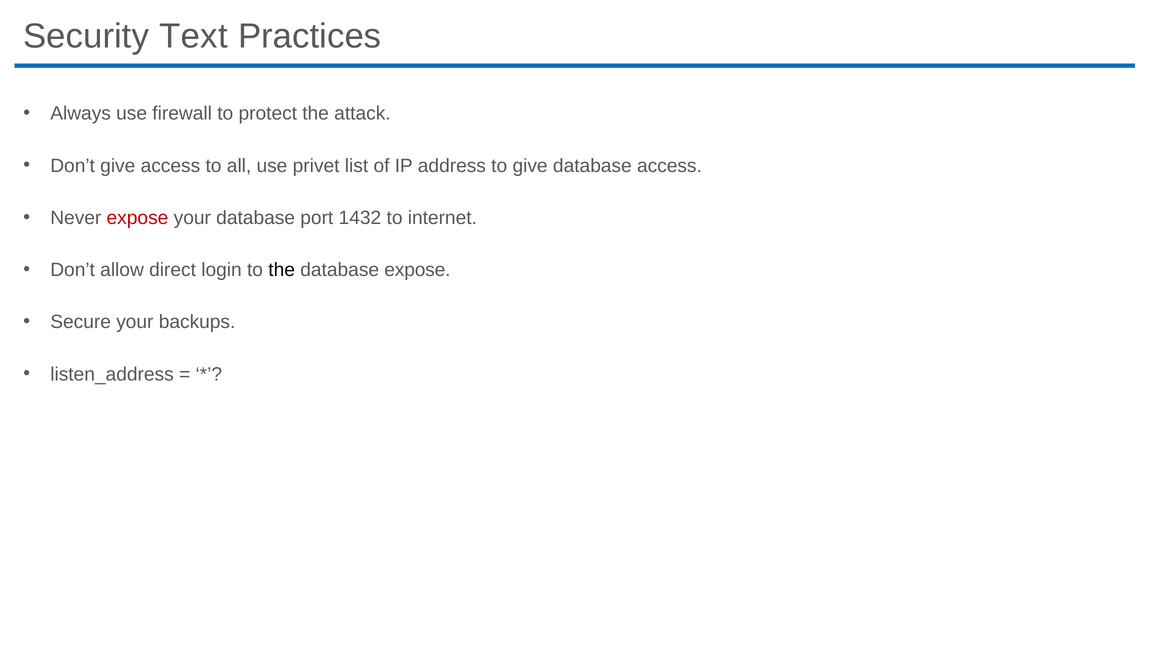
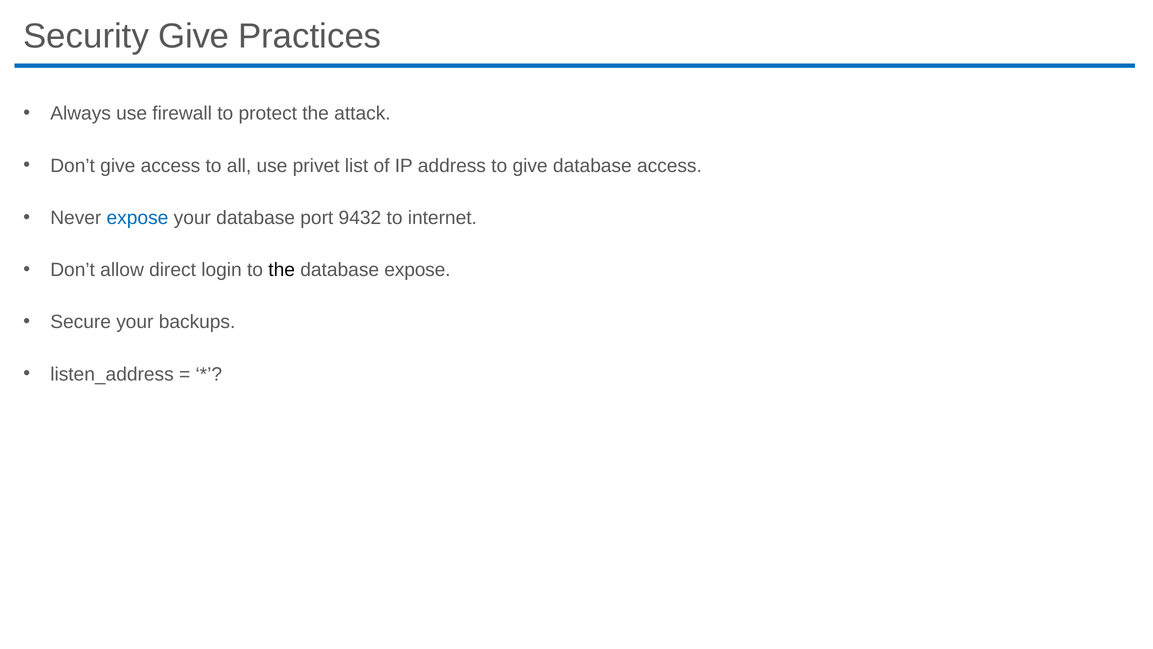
Security Text: Text -> Give
expose at (137, 218) colour: red -> blue
1432: 1432 -> 9432
